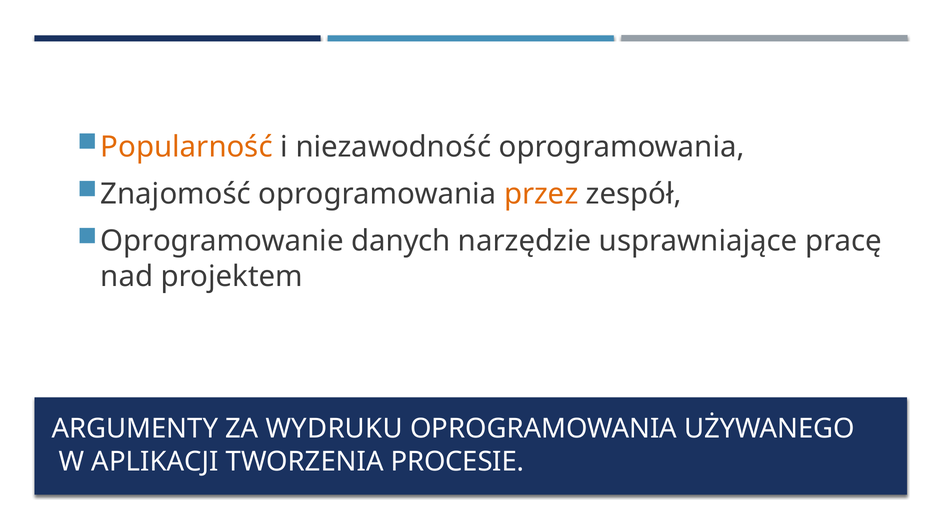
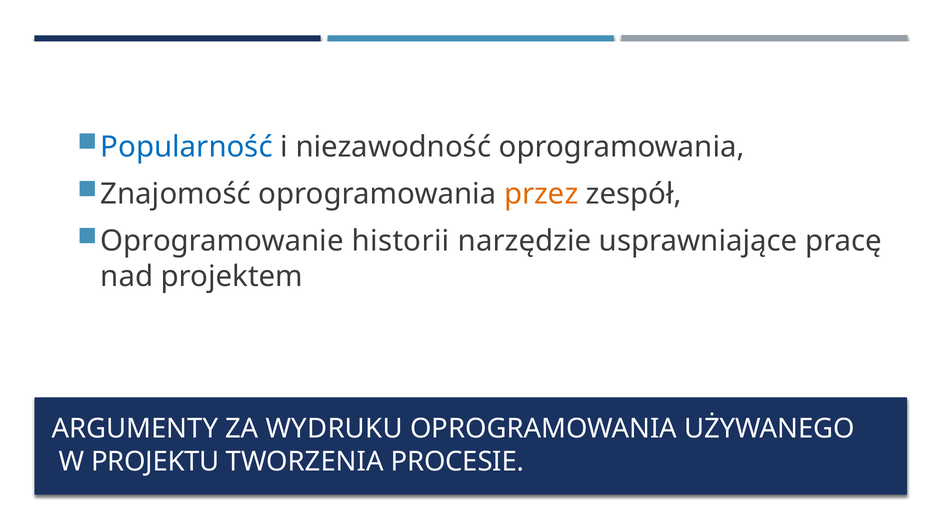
Popularność colour: orange -> blue
danych: danych -> historii
APLIKACJI: APLIKACJI -> PROJEKTU
